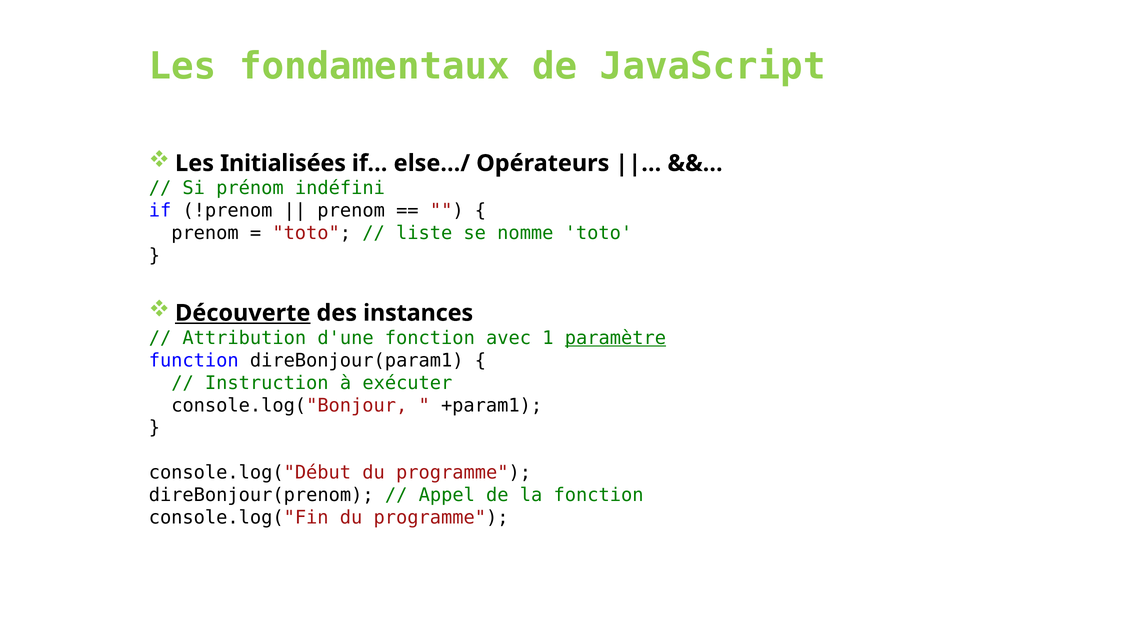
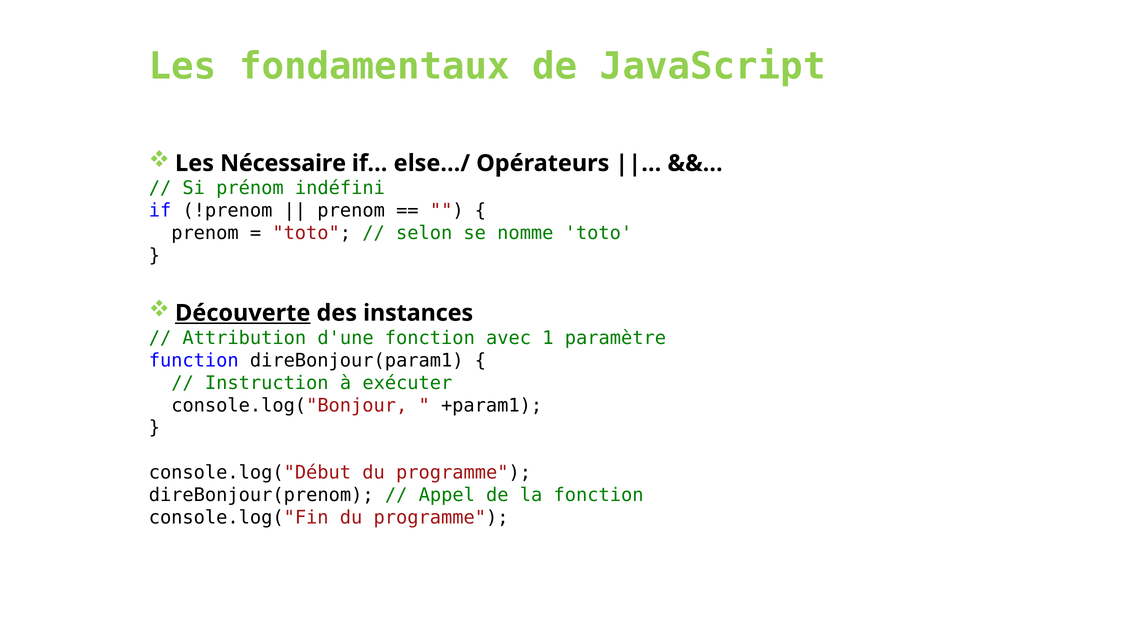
Initialisées: Initialisées -> Nécessaire
liste: liste -> selon
paramètre underline: present -> none
